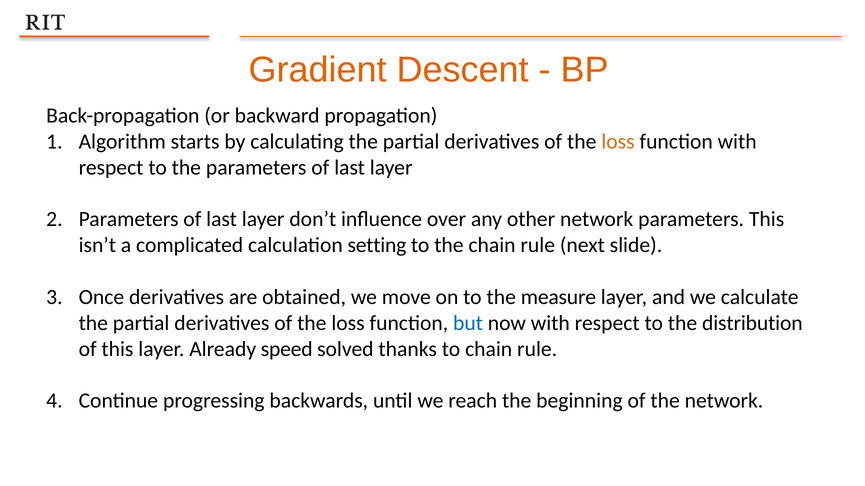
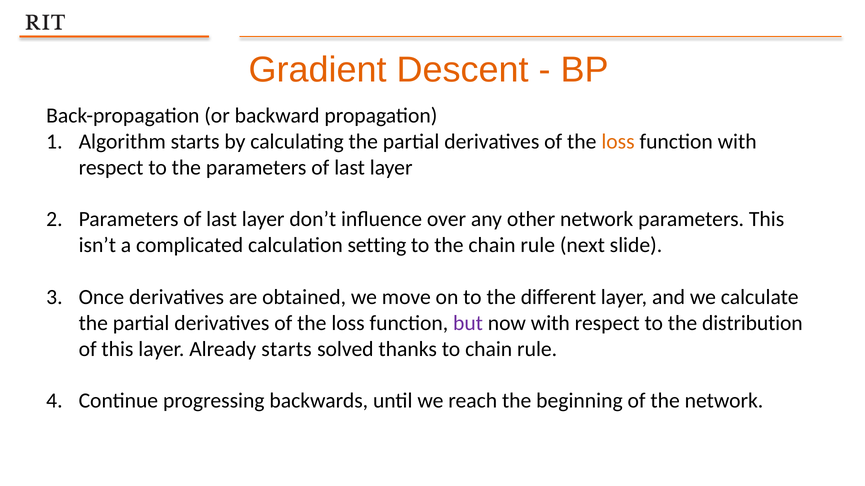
measure: measure -> different
but colour: blue -> purple
Already speed: speed -> starts
